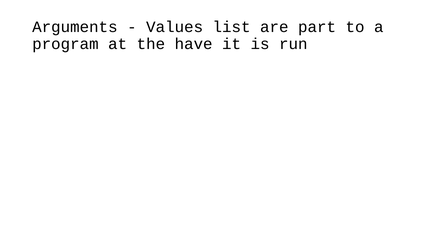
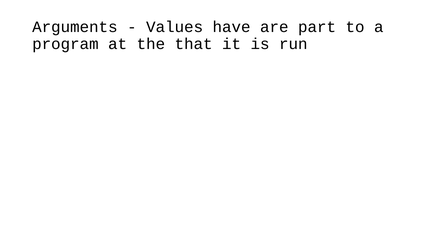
list: list -> have
have: have -> that
